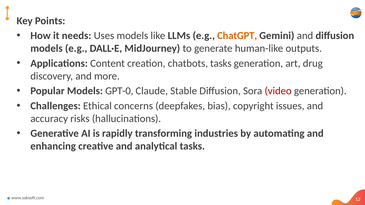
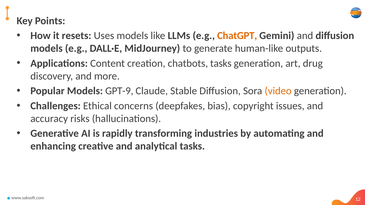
needs: needs -> resets
GPT-0: GPT-0 -> GPT-9
video colour: red -> orange
